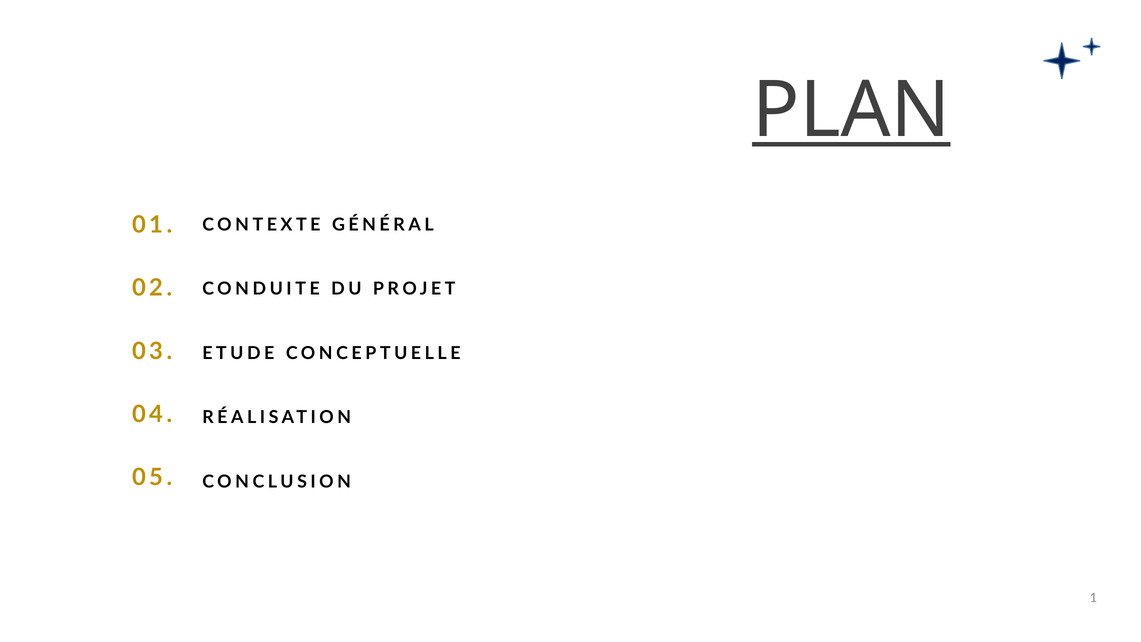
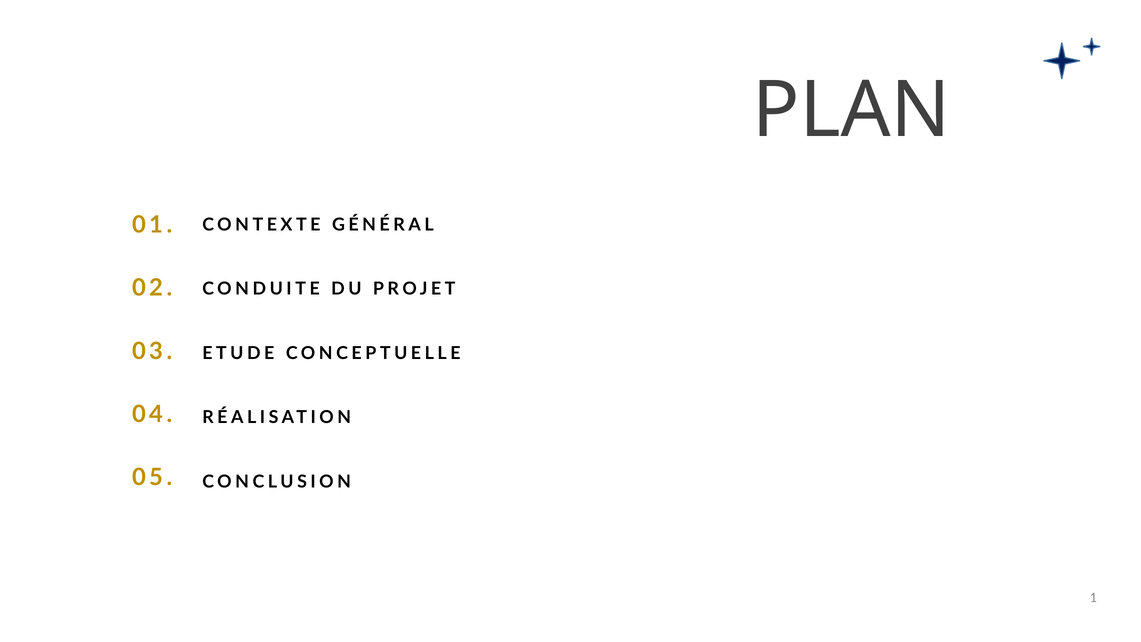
PLAN underline: present -> none
